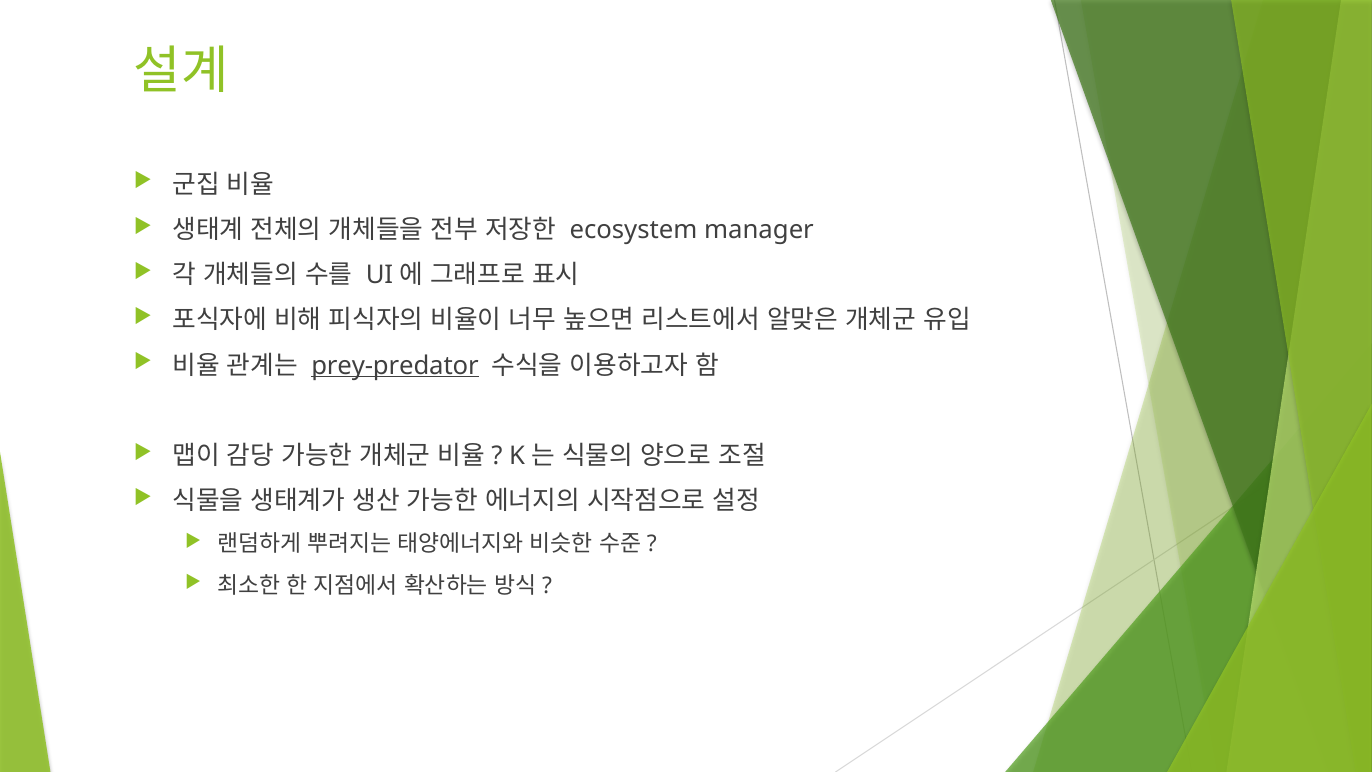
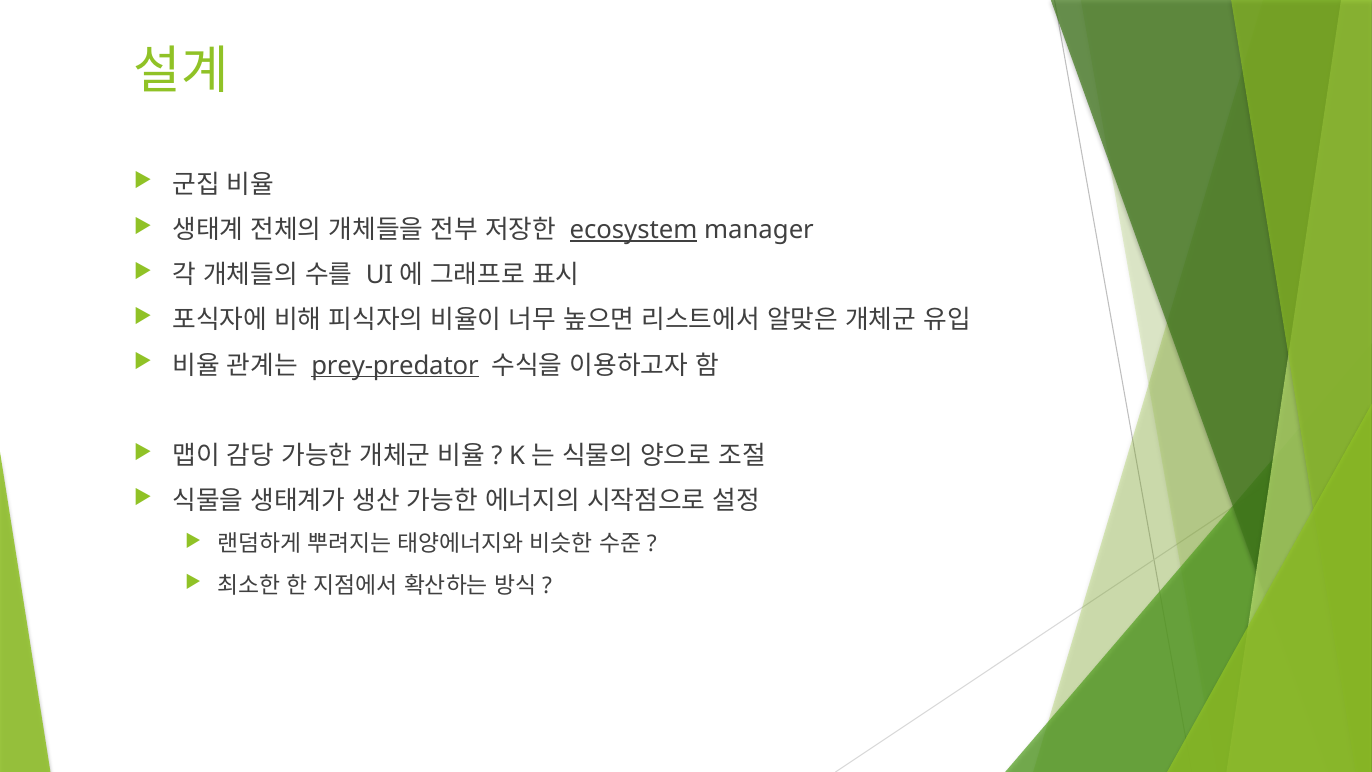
ecosystem underline: none -> present
